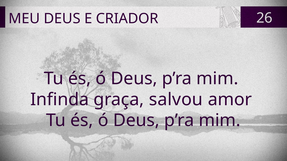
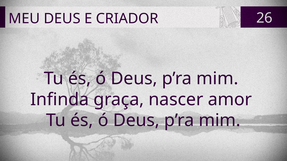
salvou: salvou -> nascer
